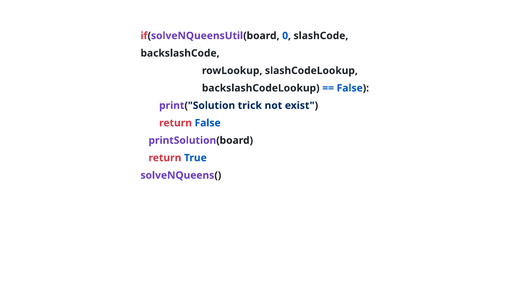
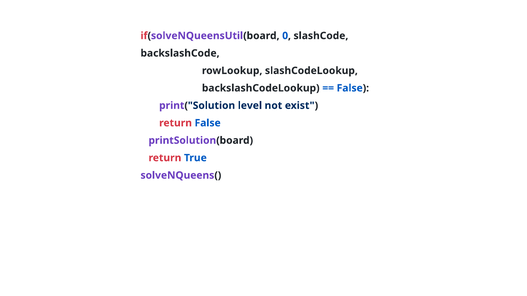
trick: trick -> level
